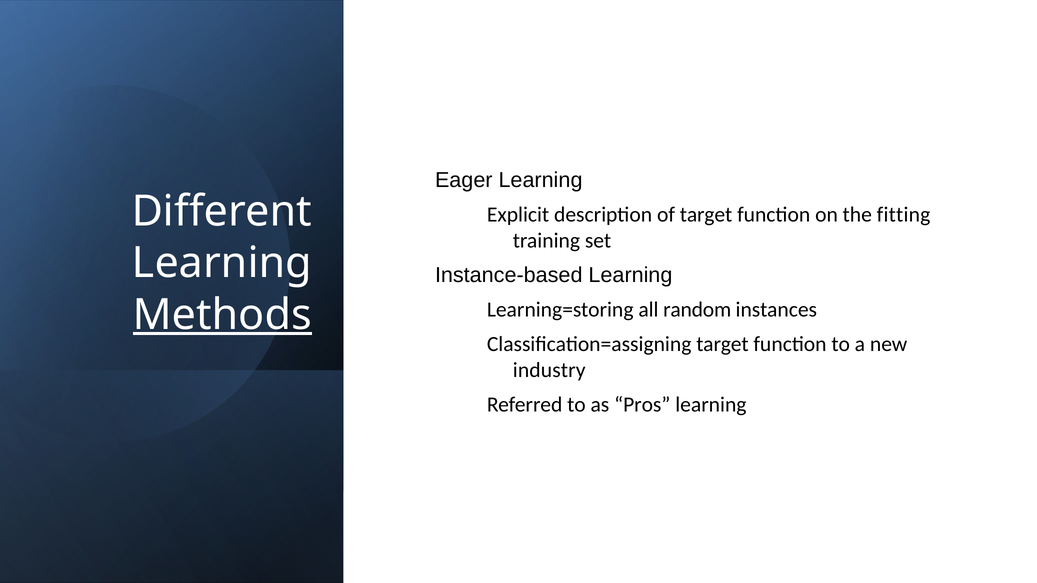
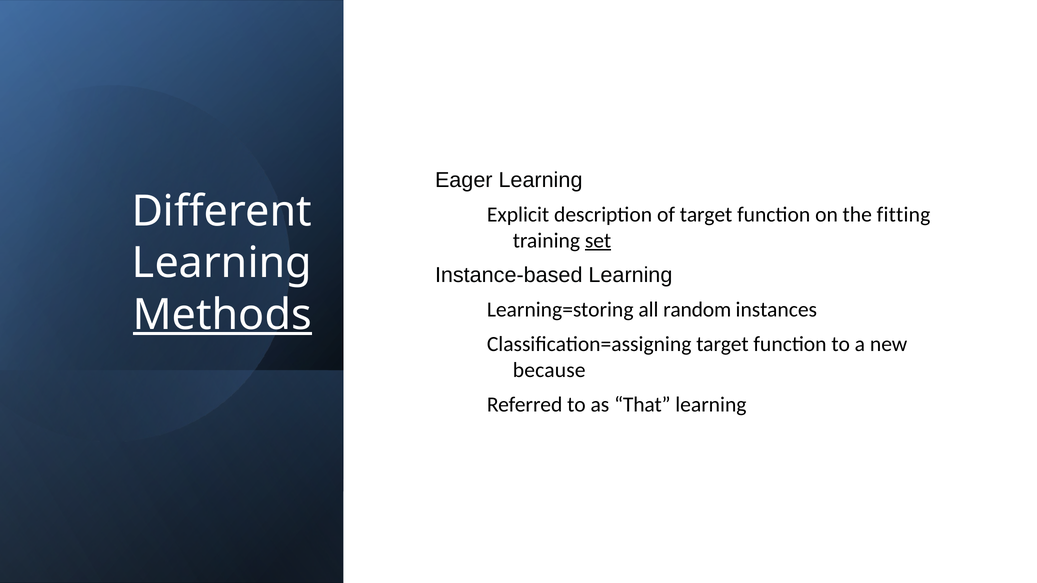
set underline: none -> present
industry: industry -> because
Pros: Pros -> That
